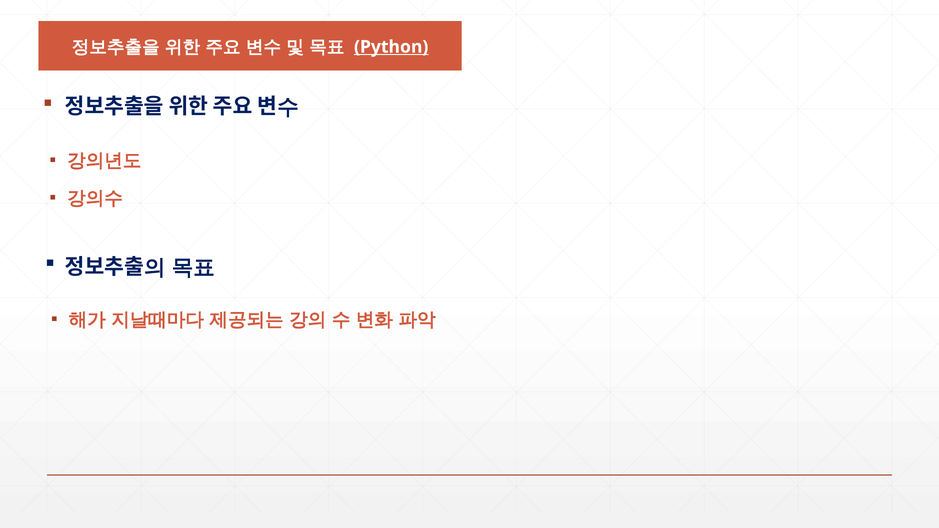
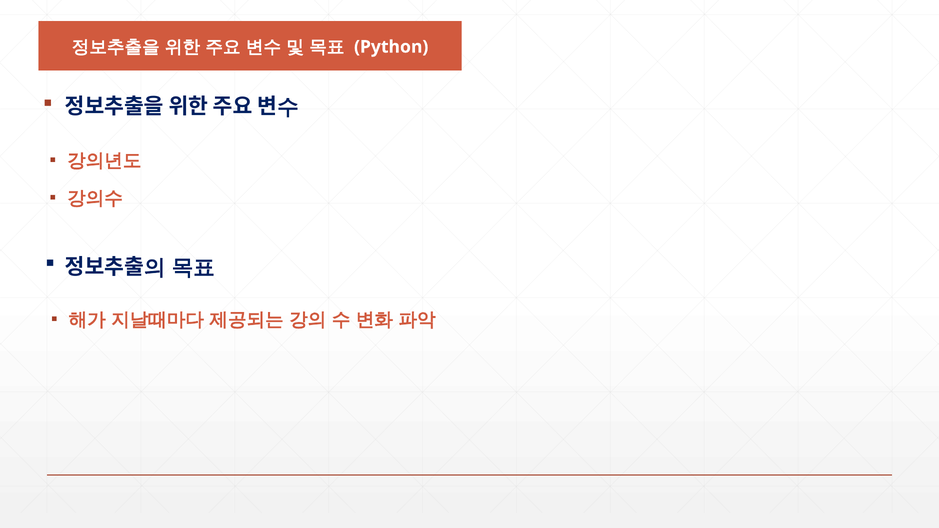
Python underline: present -> none
